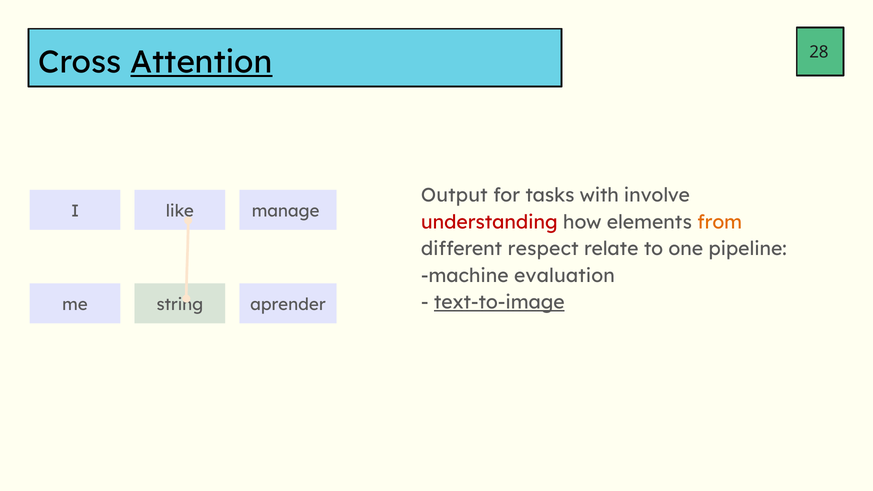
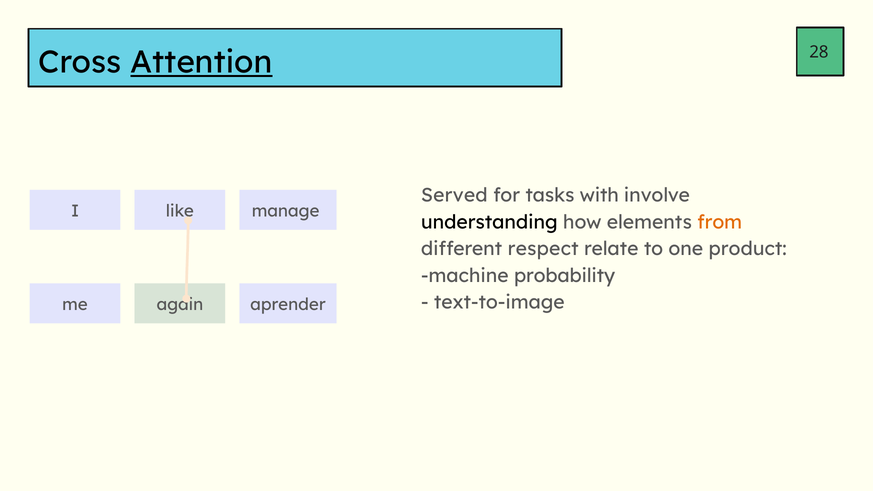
Output: Output -> Served
understanding colour: red -> black
pipeline: pipeline -> product
evaluation: evaluation -> probability
text-to-image underline: present -> none
string: string -> again
